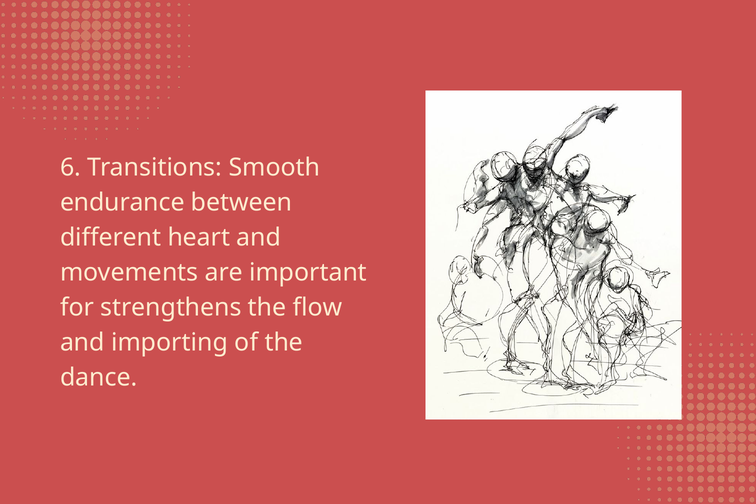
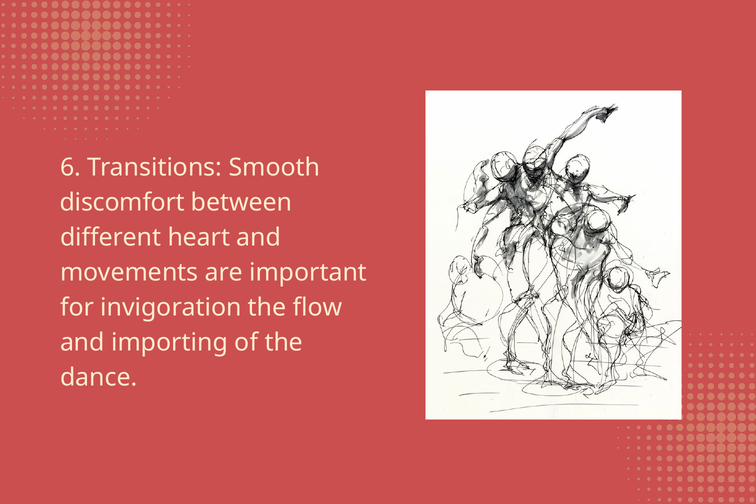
endurance: endurance -> discomfort
strengthens: strengthens -> invigoration
